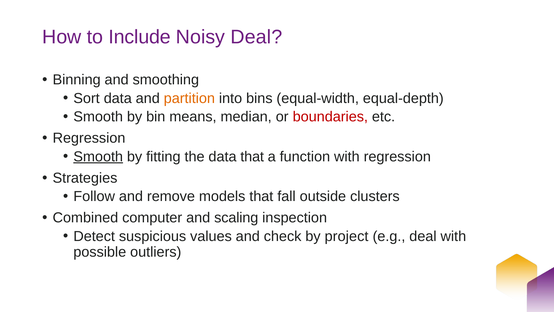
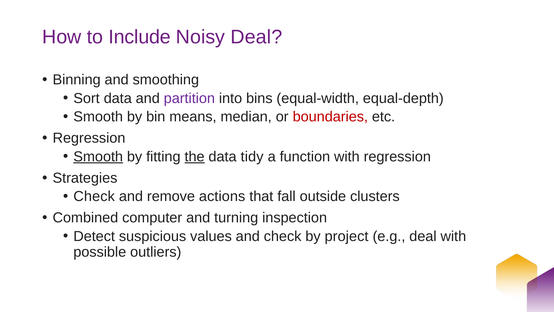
partition colour: orange -> purple
the underline: none -> present
data that: that -> tidy
Follow at (94, 196): Follow -> Check
models: models -> actions
scaling: scaling -> turning
